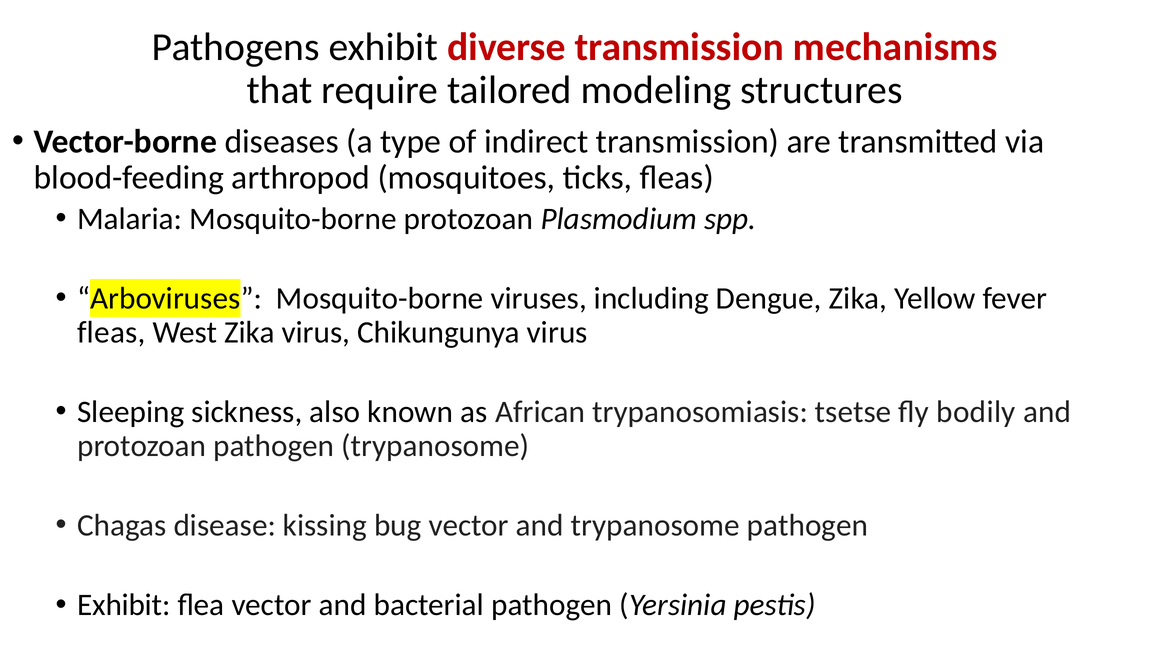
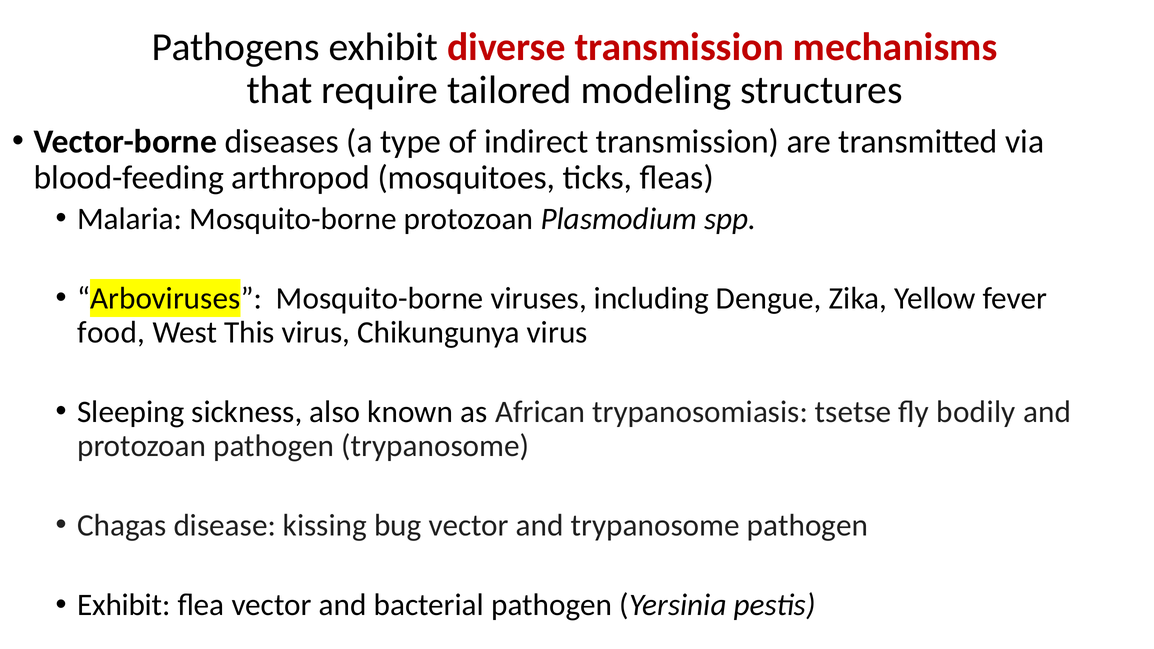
fleas at (111, 332): fleas -> food
West Zika: Zika -> This
